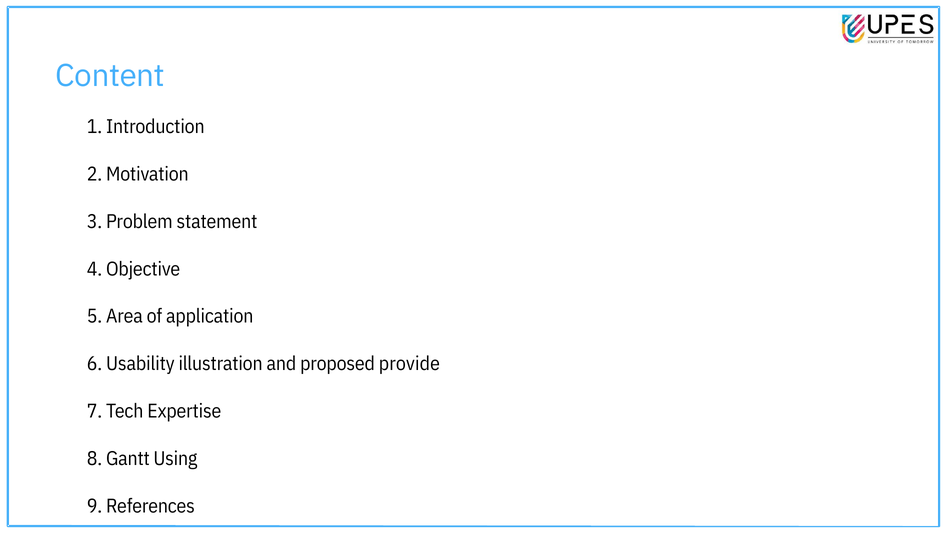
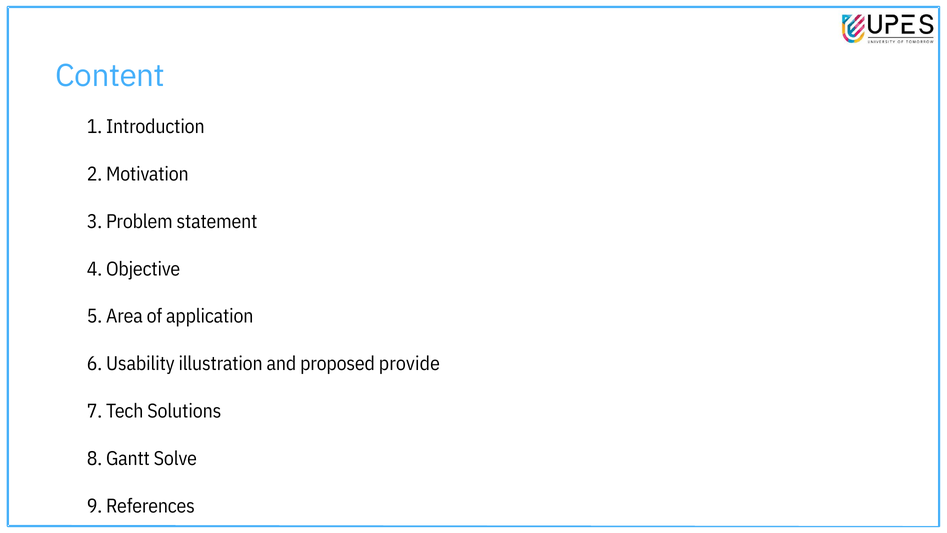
Expertise: Expertise -> Solutions
Using: Using -> Solve
